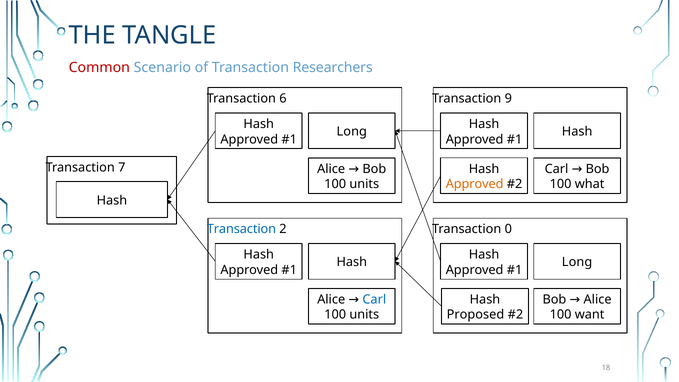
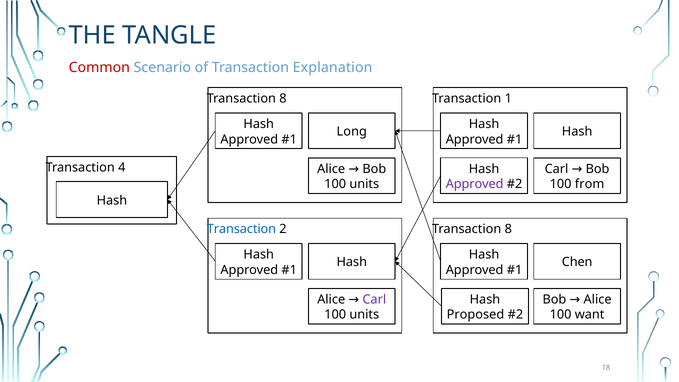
Researchers: Researchers -> Explanation
6 at (283, 99): 6 -> 8
9: 9 -> 1
7: 7 -> 4
Approved at (475, 184) colour: orange -> purple
what: what -> from
0 at (508, 229): 0 -> 8
Long at (577, 262): Long -> Chen
Carl at (374, 299) colour: blue -> purple
